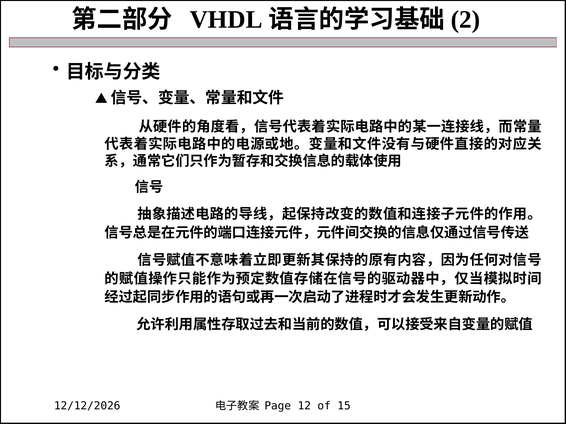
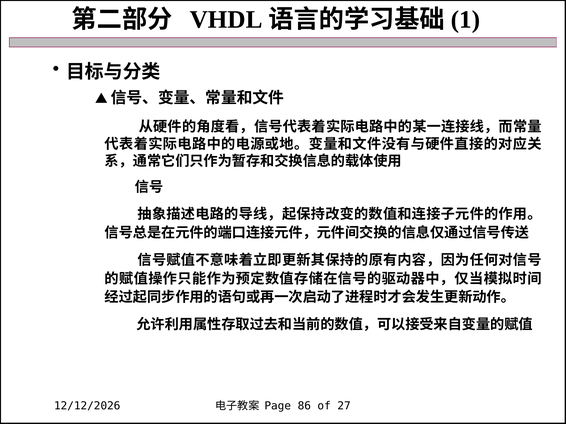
2: 2 -> 1
12: 12 -> 86
15: 15 -> 27
